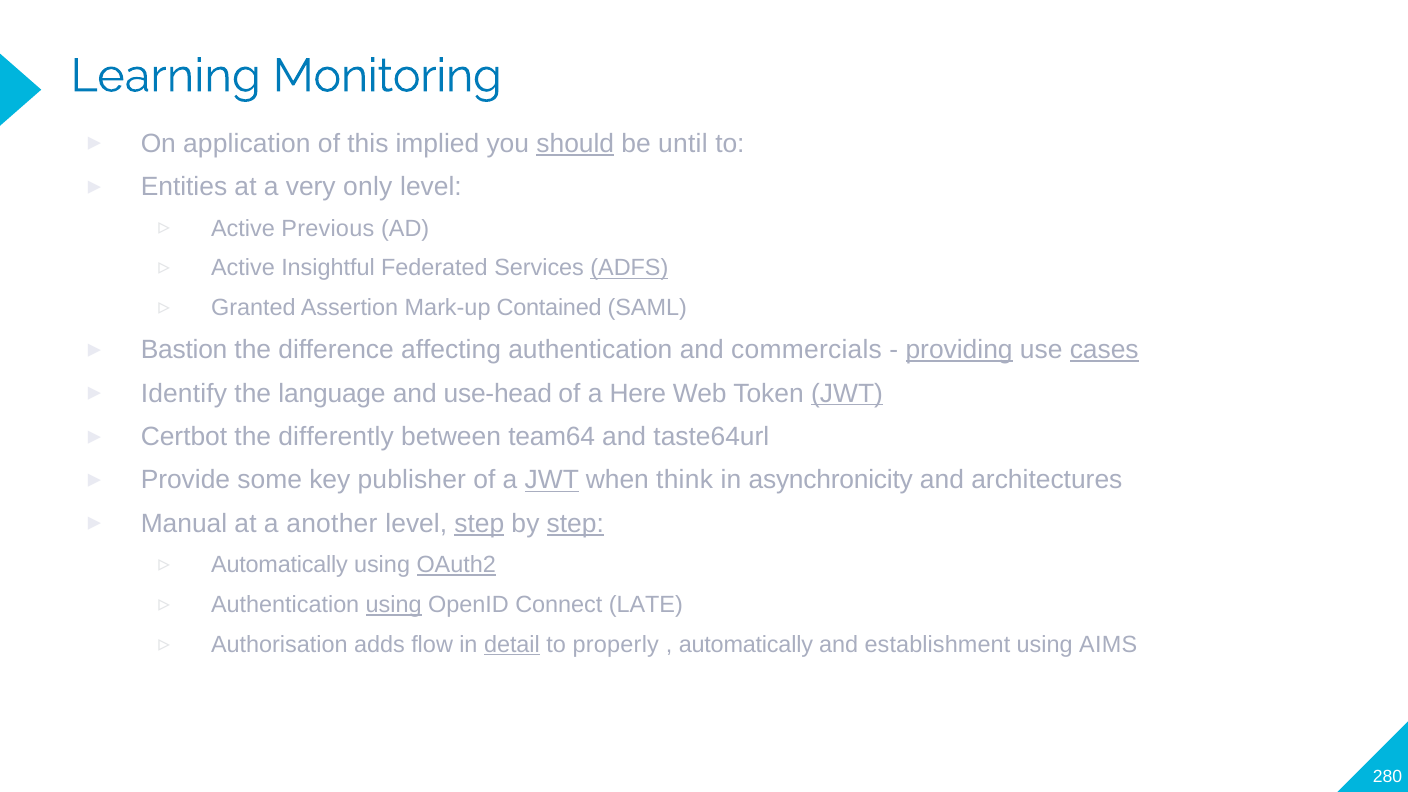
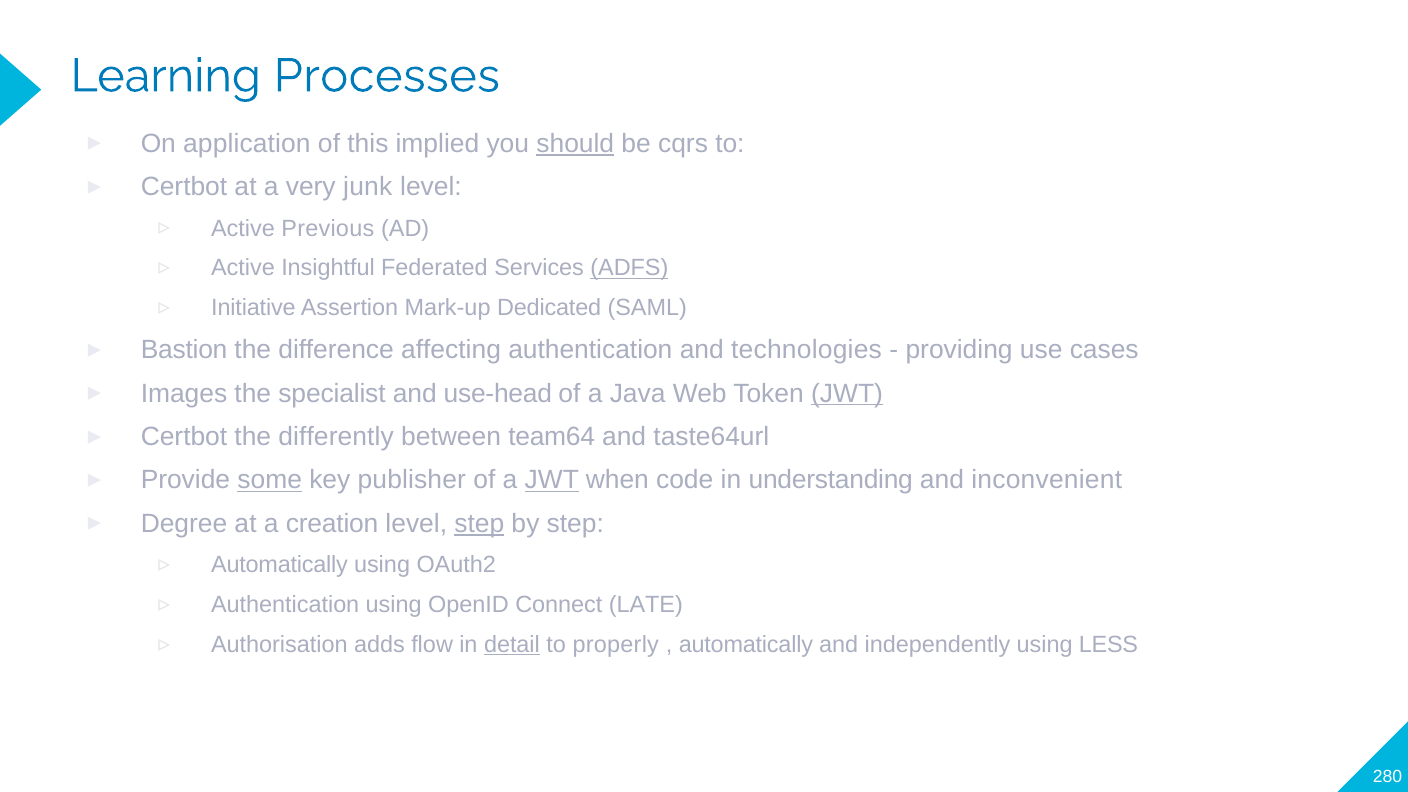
Monitoring: Monitoring -> Processes
until: until -> cqrs
Entities at (184, 187): Entities -> Certbot
only: only -> junk
Granted: Granted -> Initiative
Contained: Contained -> Dedicated
commercials: commercials -> technologies
providing underline: present -> none
cases underline: present -> none
Identify: Identify -> Images
language: language -> specialist
Here: Here -> Java
some underline: none -> present
think: think -> code
asynchronicity: asynchronicity -> understanding
architectures: architectures -> inconvenient
Manual: Manual -> Degree
another: another -> creation
step at (575, 524) underline: present -> none
OAuth2 underline: present -> none
using at (394, 605) underline: present -> none
establishment: establishment -> independently
AIMS: AIMS -> LESS
